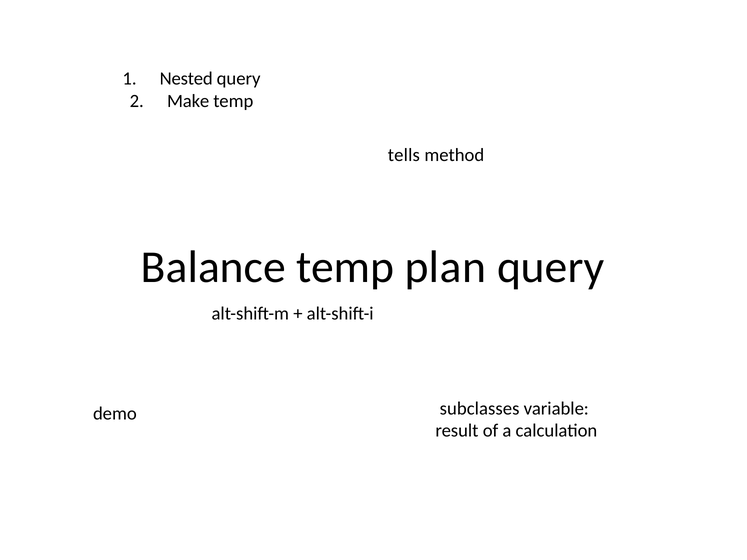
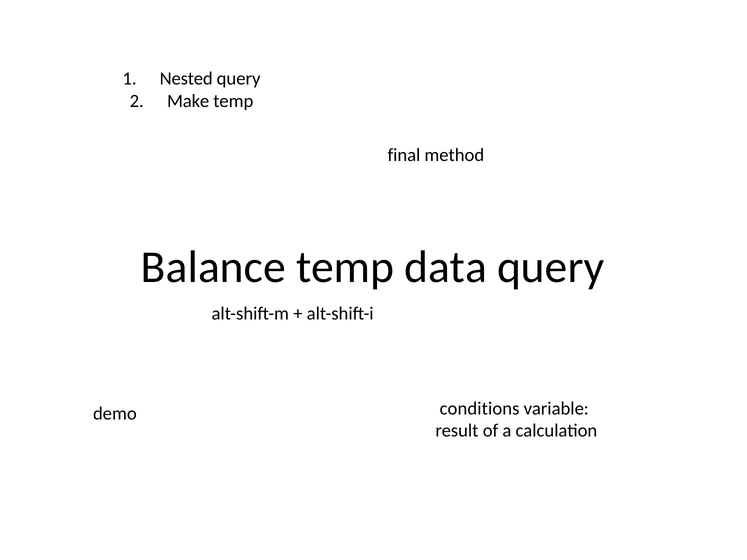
tells: tells -> final
plan: plan -> data
subclasses: subclasses -> conditions
